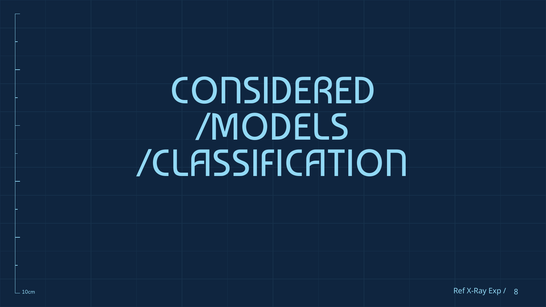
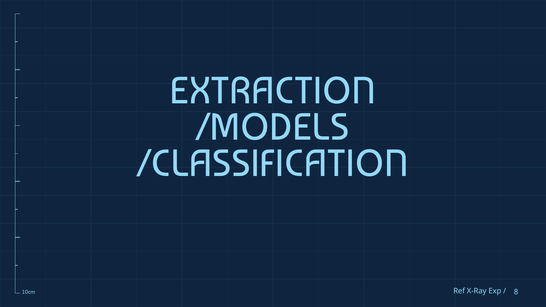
CONSIDERED: CONSIDERED -> EXTRACTION
